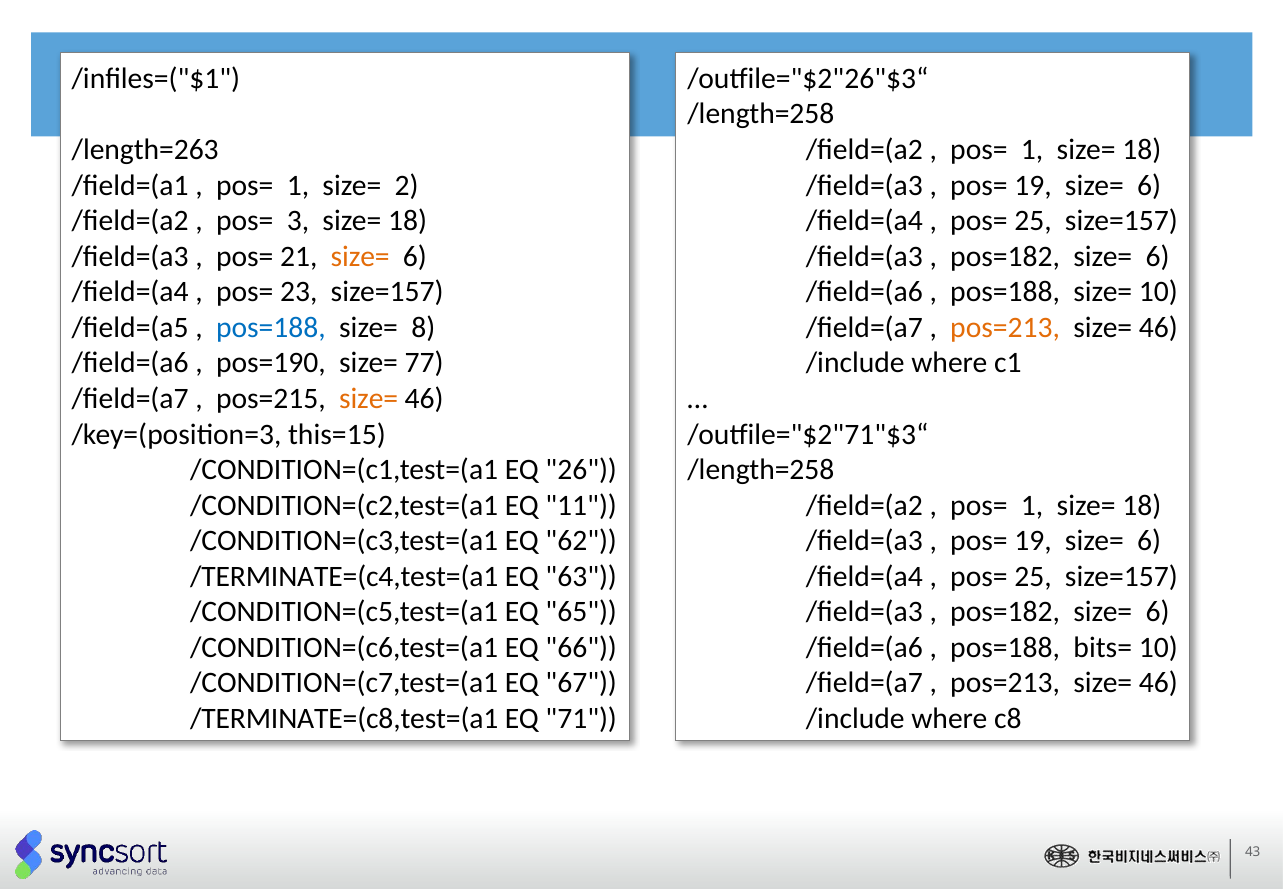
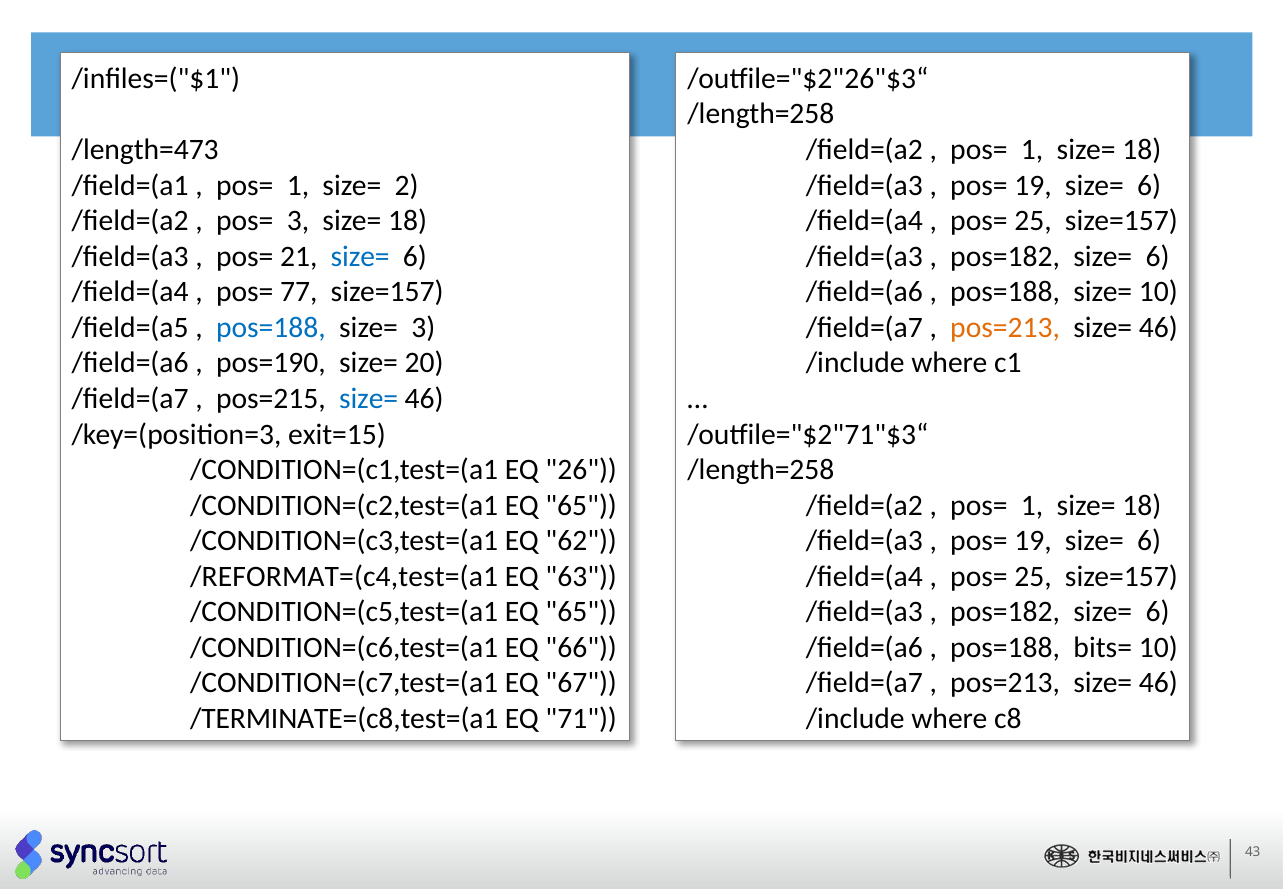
/length=263: /length=263 -> /length=473
size= at (360, 256) colour: orange -> blue
23: 23 -> 77
size= 8: 8 -> 3
77: 77 -> 20
size= at (369, 398) colour: orange -> blue
this=15: this=15 -> exit=15
/CONDITION=(c2,test=(a1 EQ 11: 11 -> 65
/TERMINATE=(c4,test=(a1: /TERMINATE=(c4,test=(a1 -> /REFORMAT=(c4,test=(a1
